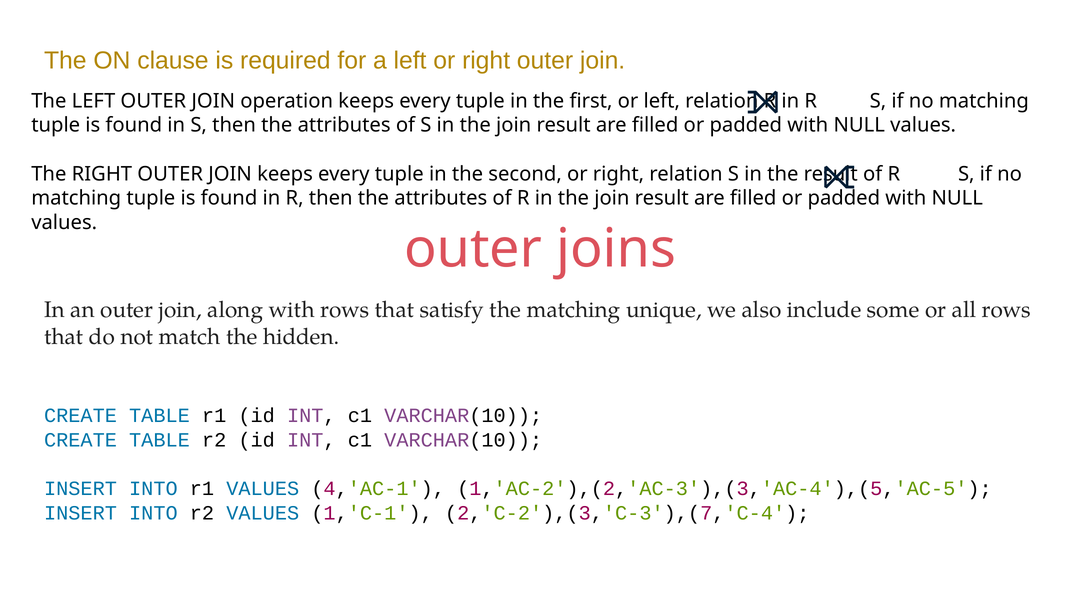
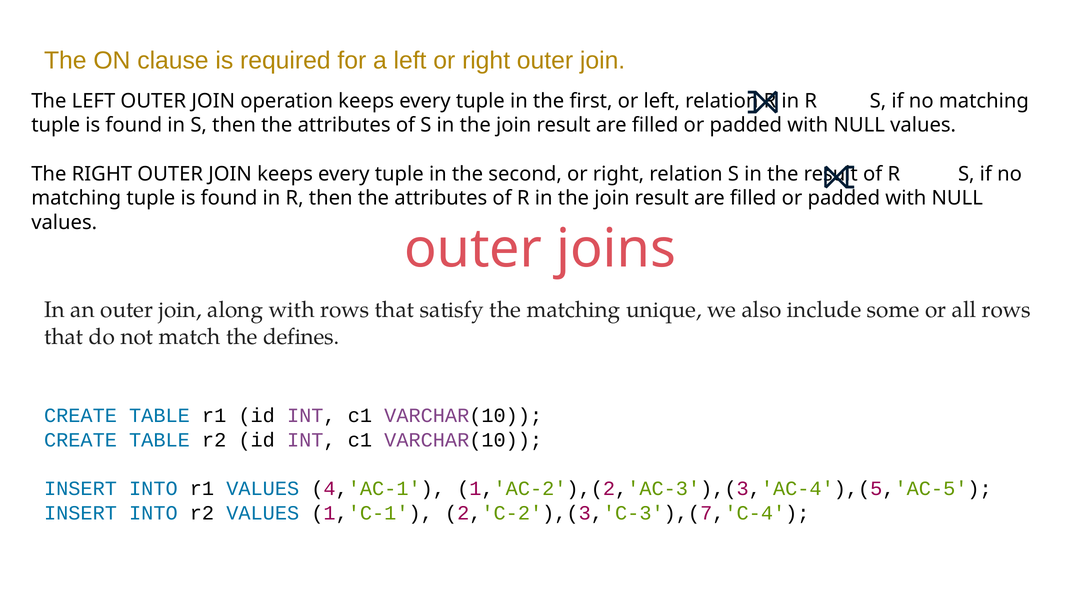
hidden: hidden -> defines
